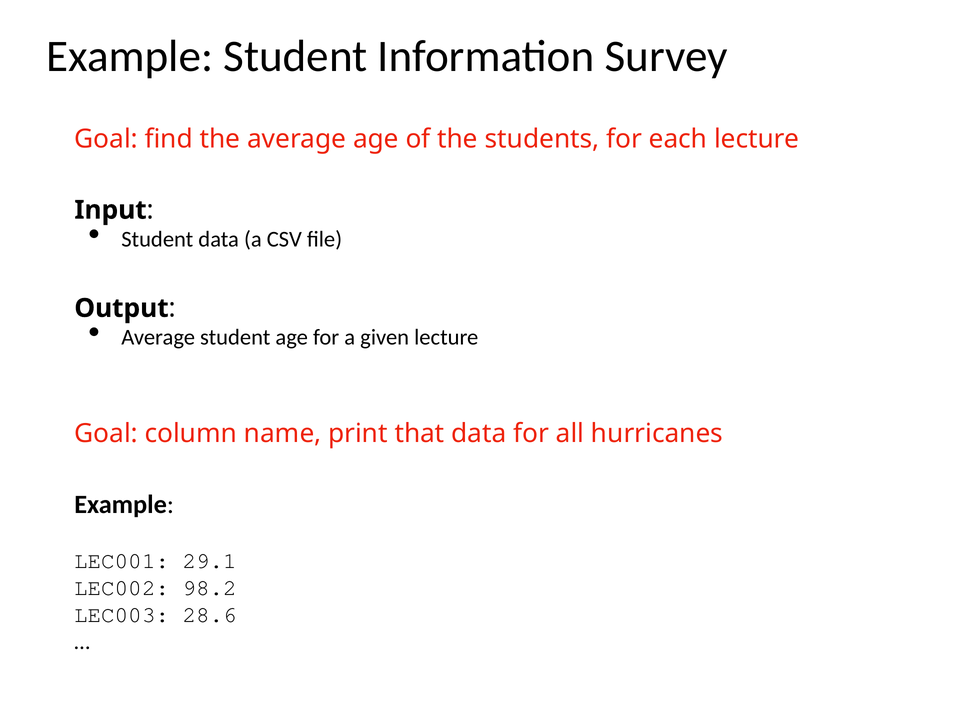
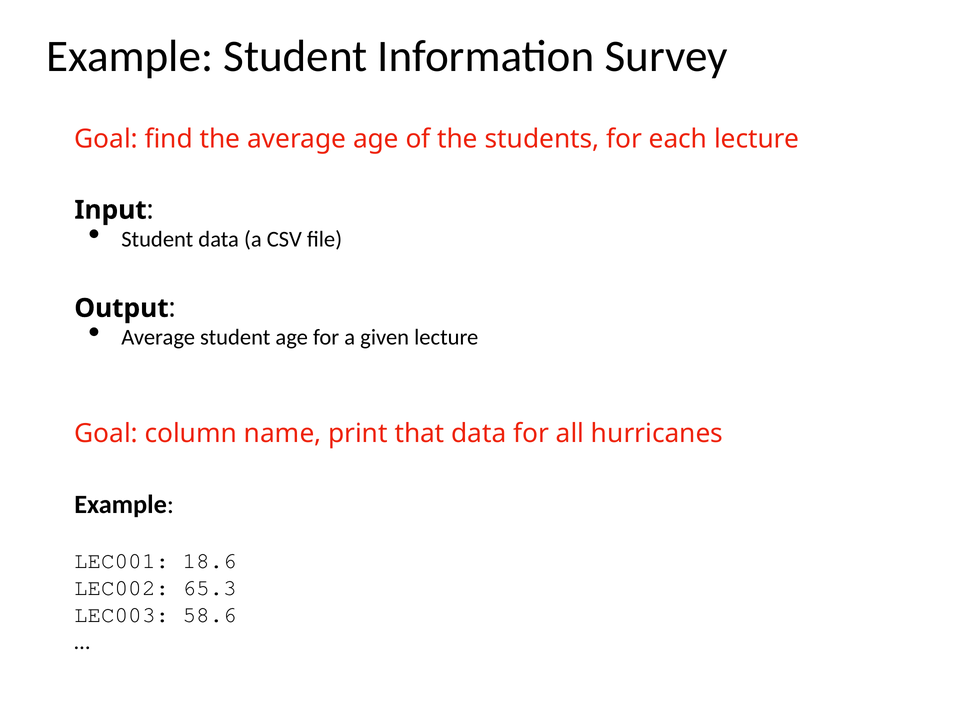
29.1: 29.1 -> 18.6
98.2: 98.2 -> 65.3
28.6: 28.6 -> 58.6
